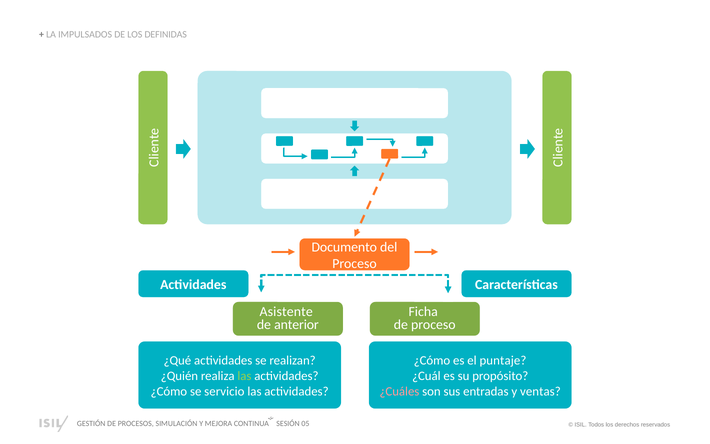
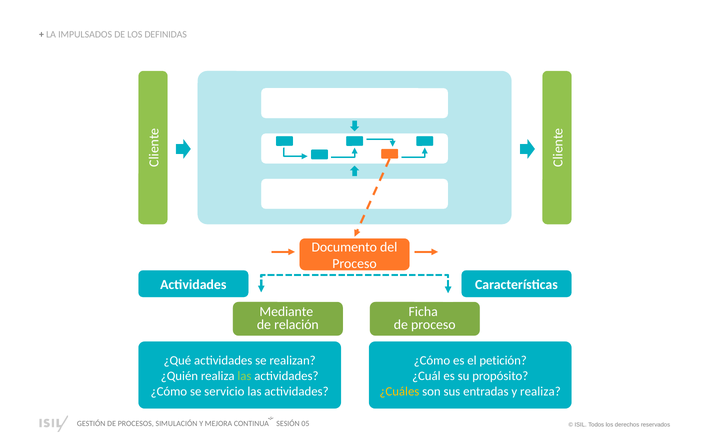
Asistente: Asistente -> Mediante
anterior: anterior -> relación
puntaje: puntaje -> petición
¿Cuáles colour: pink -> yellow
y ventas: ventas -> realiza
